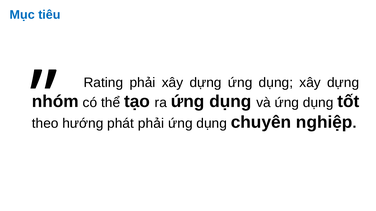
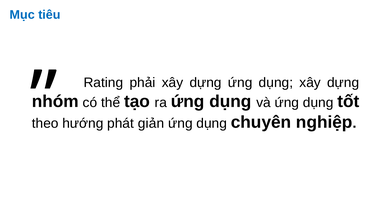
phát phải: phải -> giản
